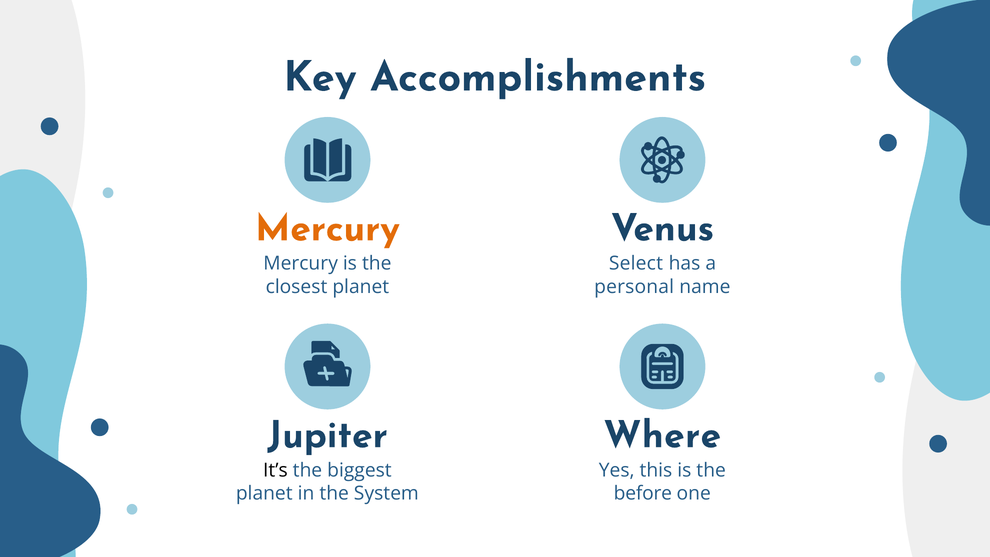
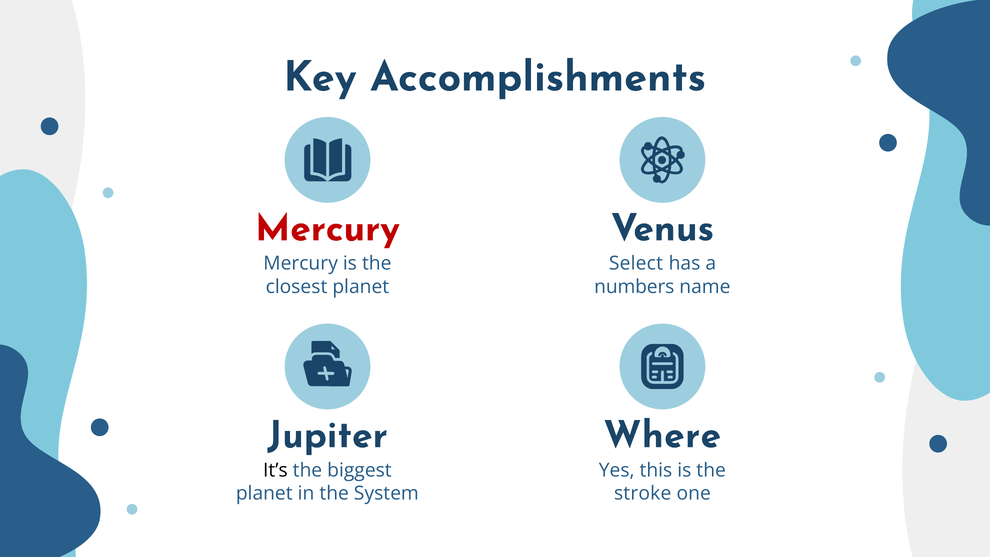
Mercury at (328, 228) colour: orange -> red
personal: personal -> numbers
before: before -> stroke
